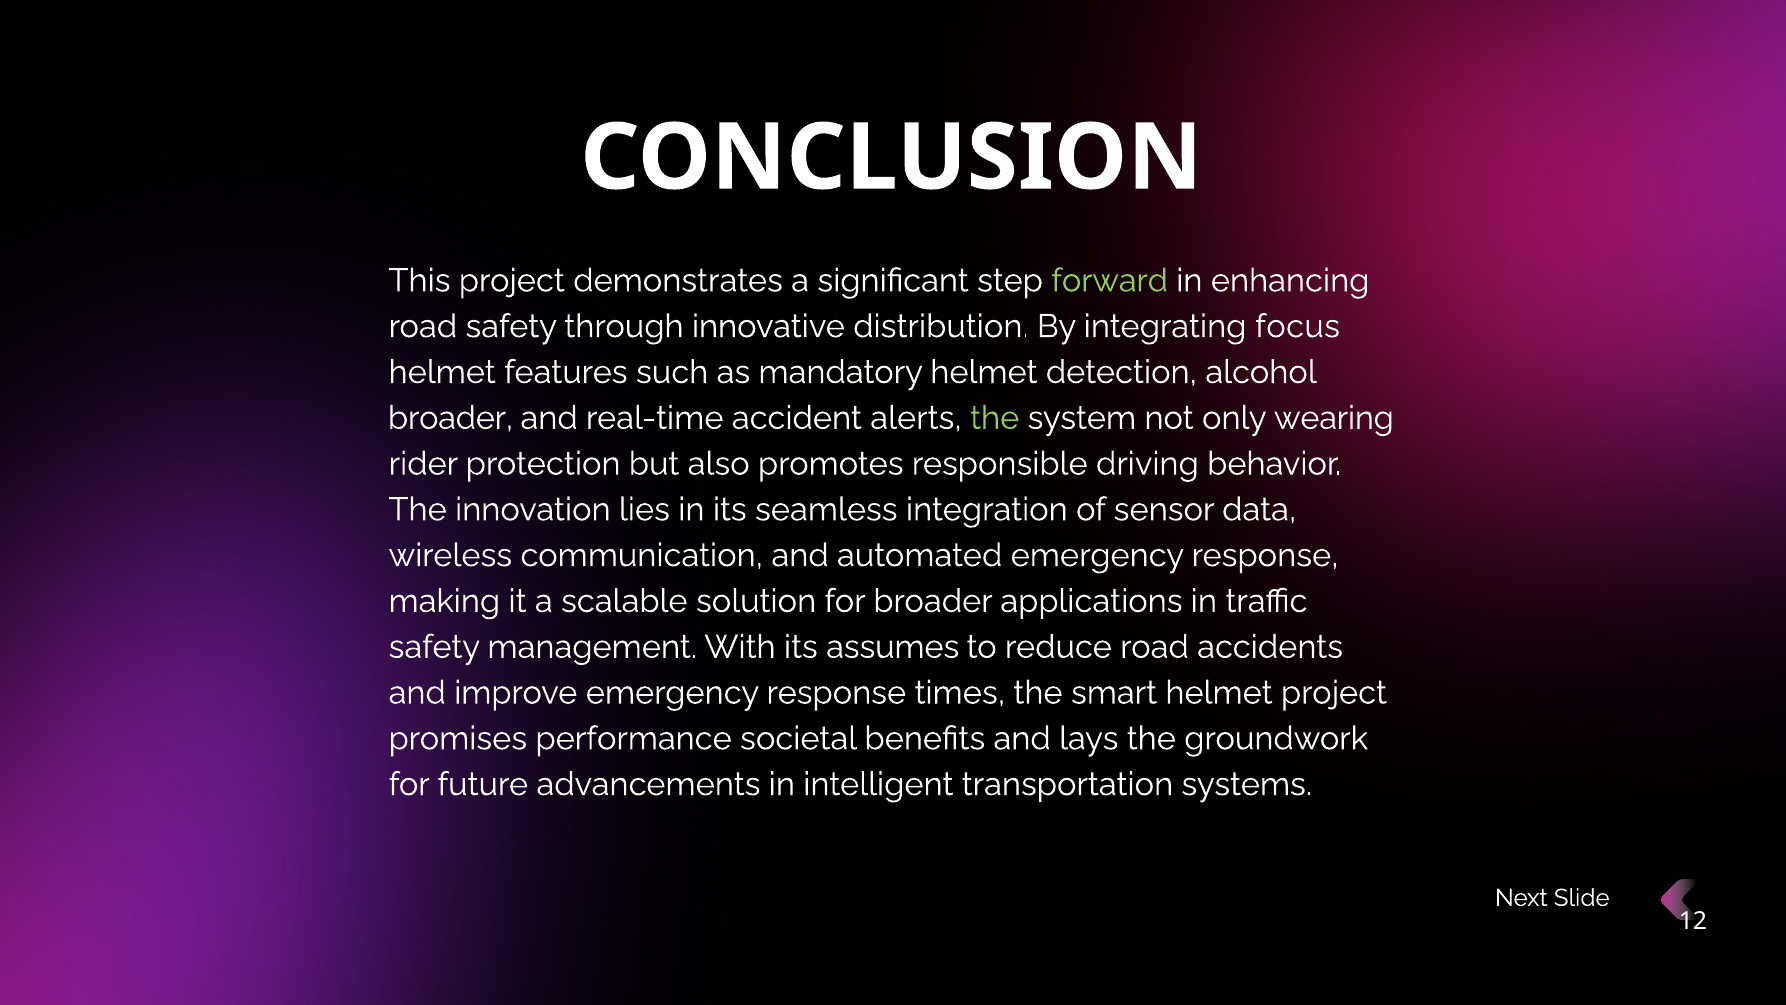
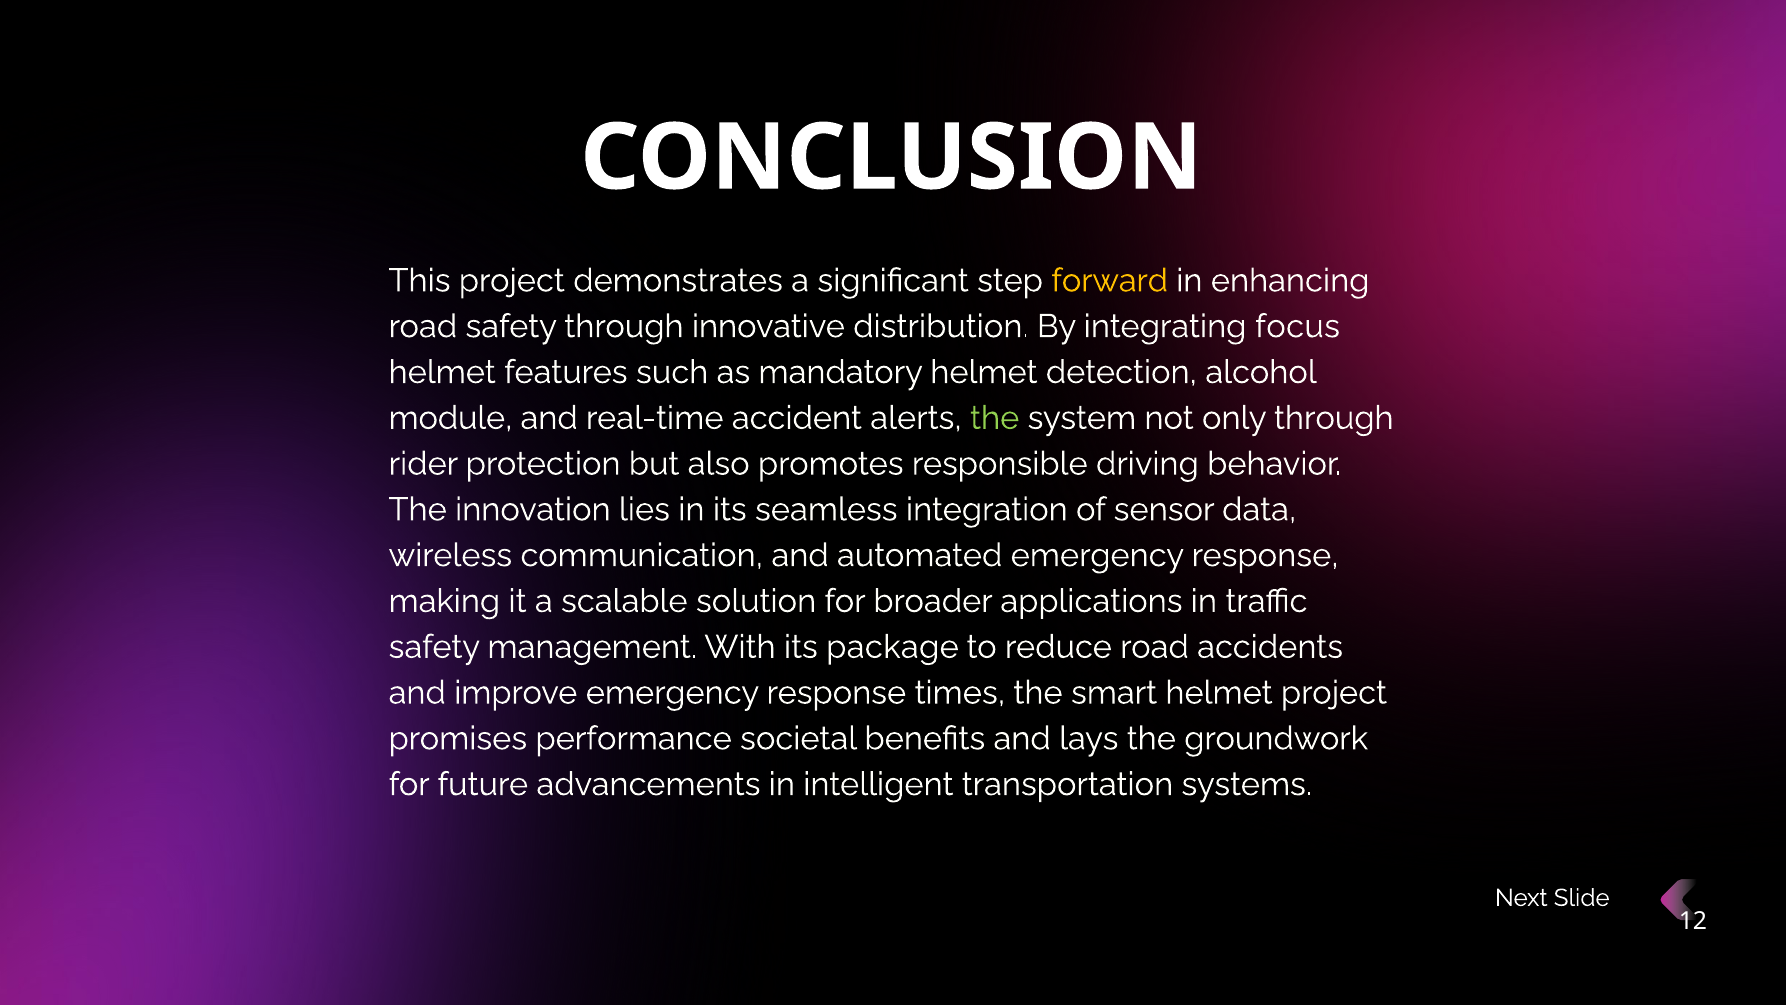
forward colour: light green -> yellow
broader at (451, 418): broader -> module
only wearing: wearing -> through
assumes: assumes -> package
